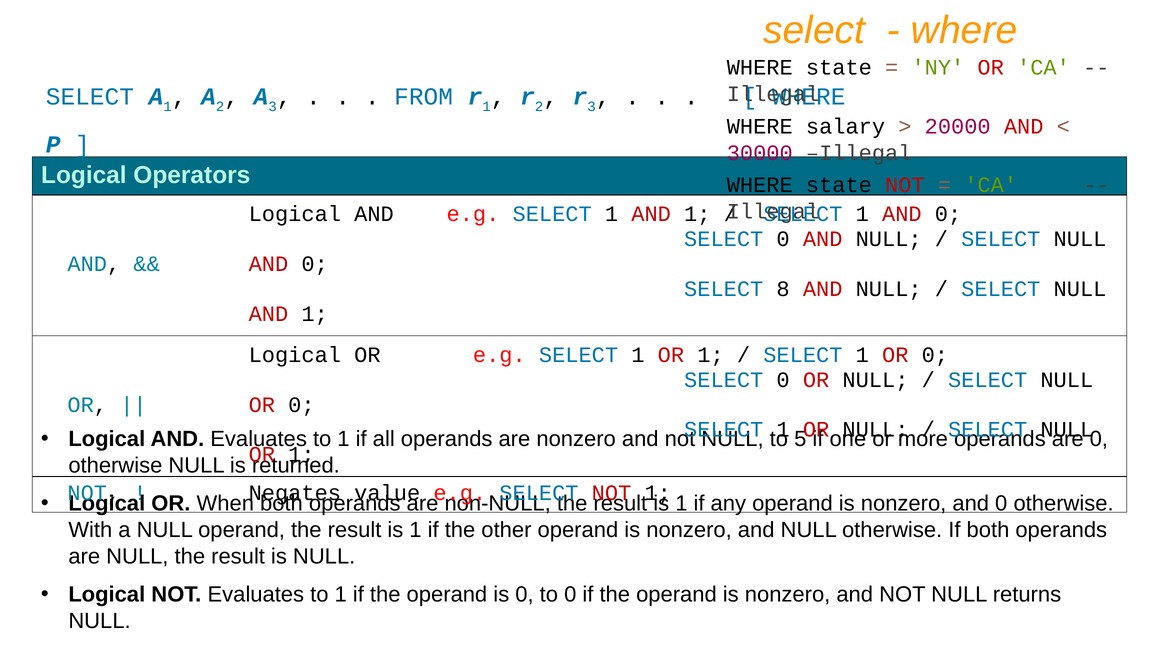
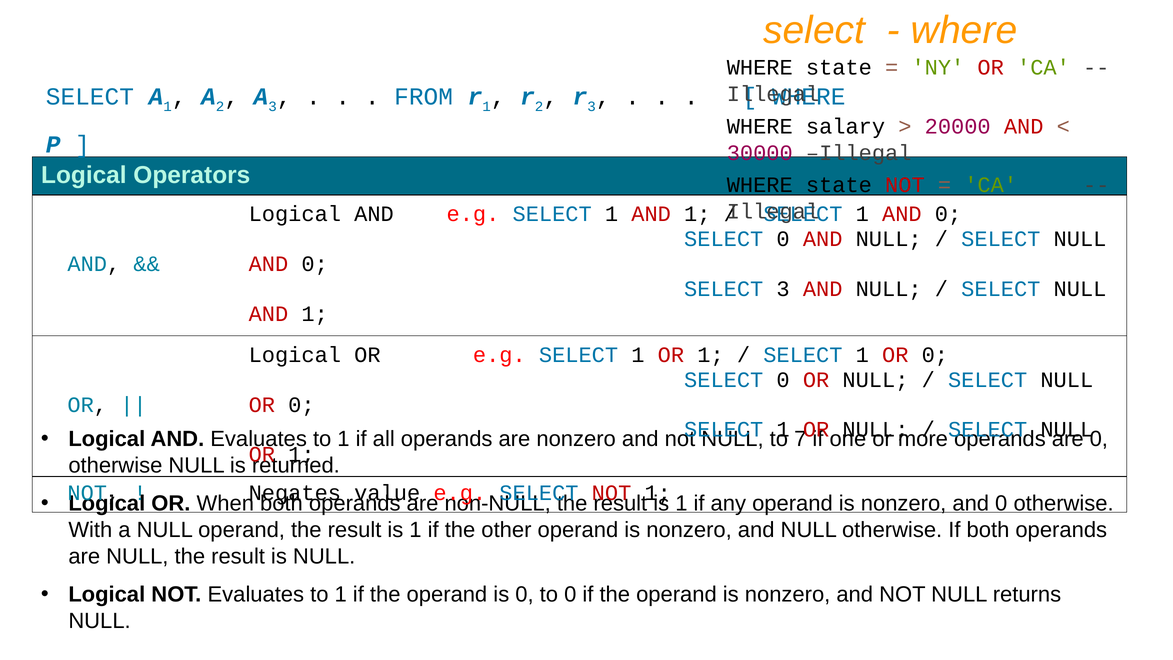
SELECT 8: 8 -> 3
5: 5 -> 7
